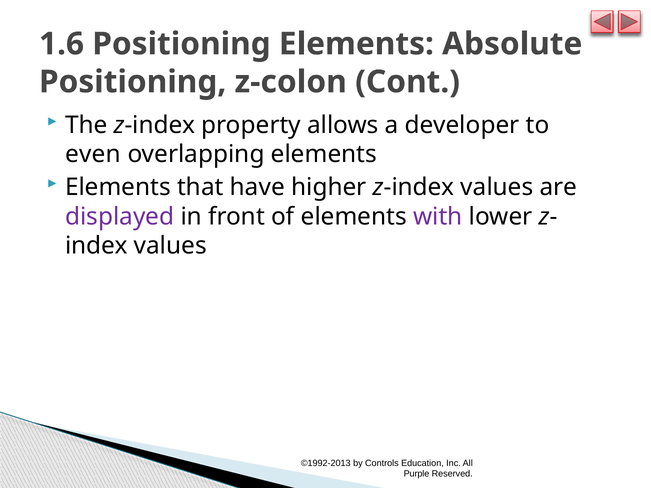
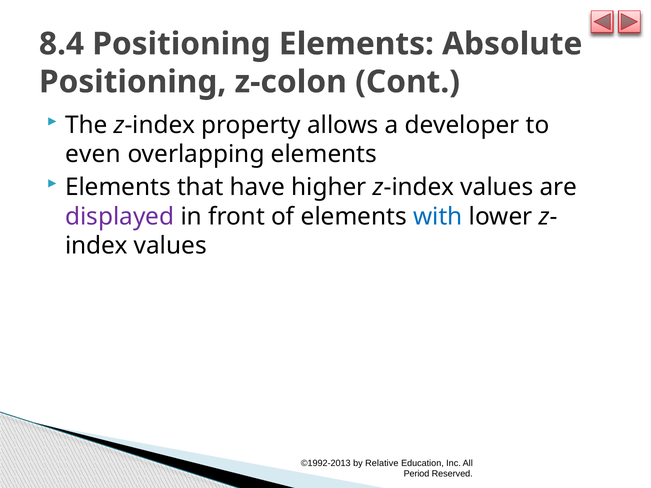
1.6: 1.6 -> 8.4
with colour: purple -> blue
Controls: Controls -> Relative
Purple: Purple -> Period
